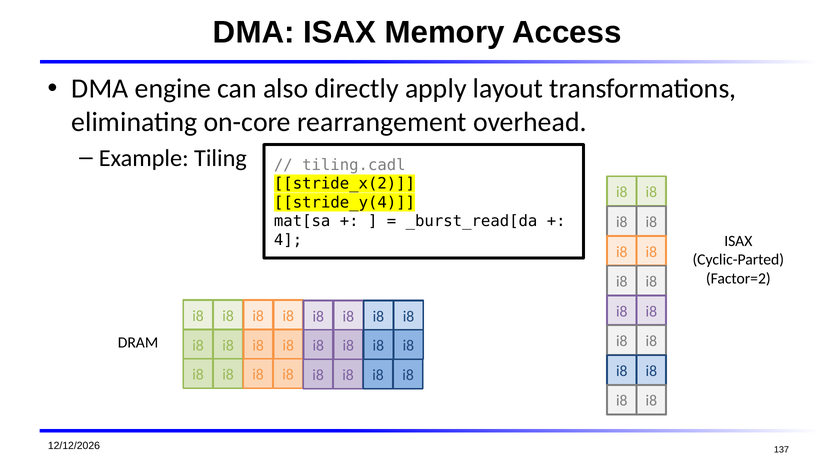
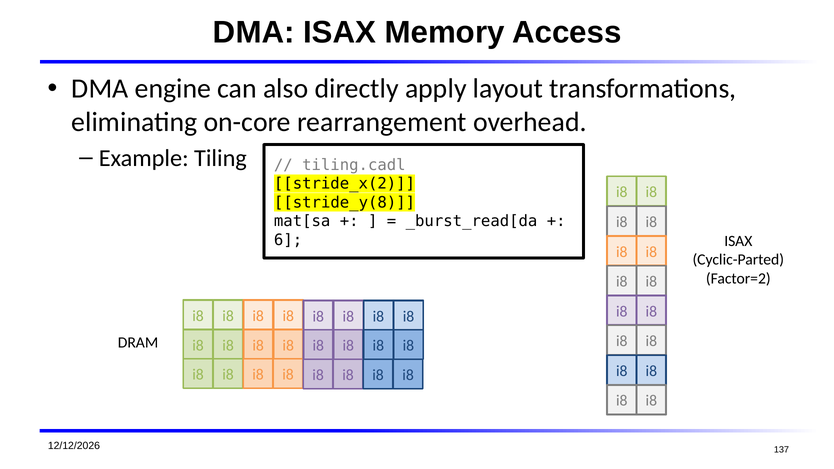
stride_y(4: stride_y(4 -> stride_y(8
4: 4 -> 6
